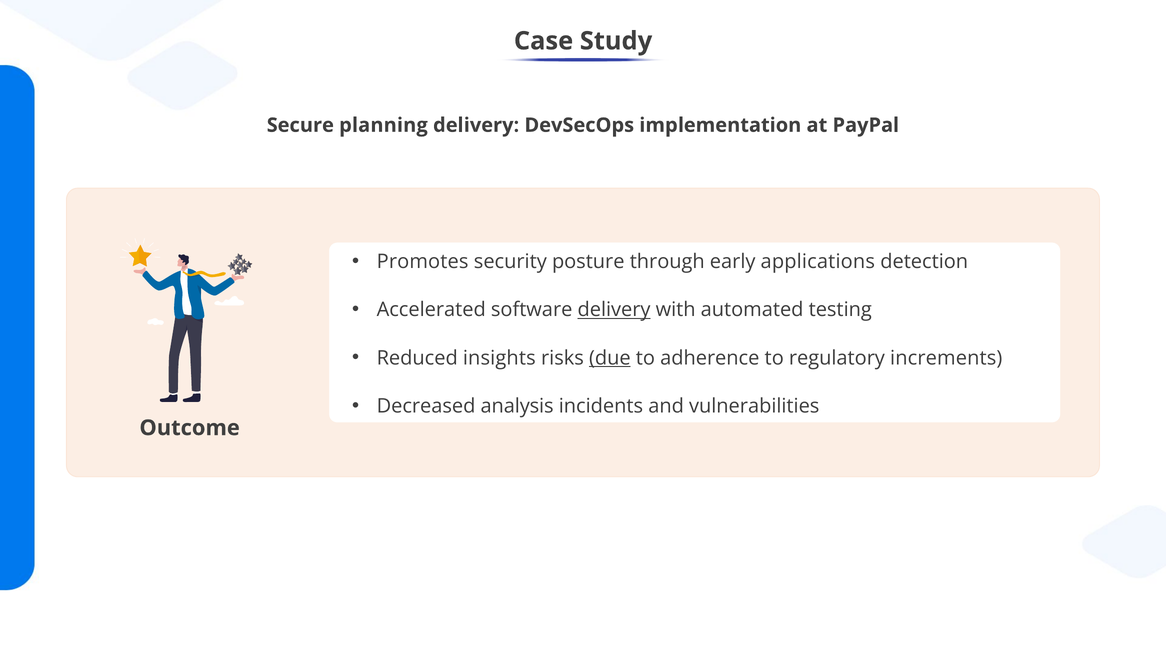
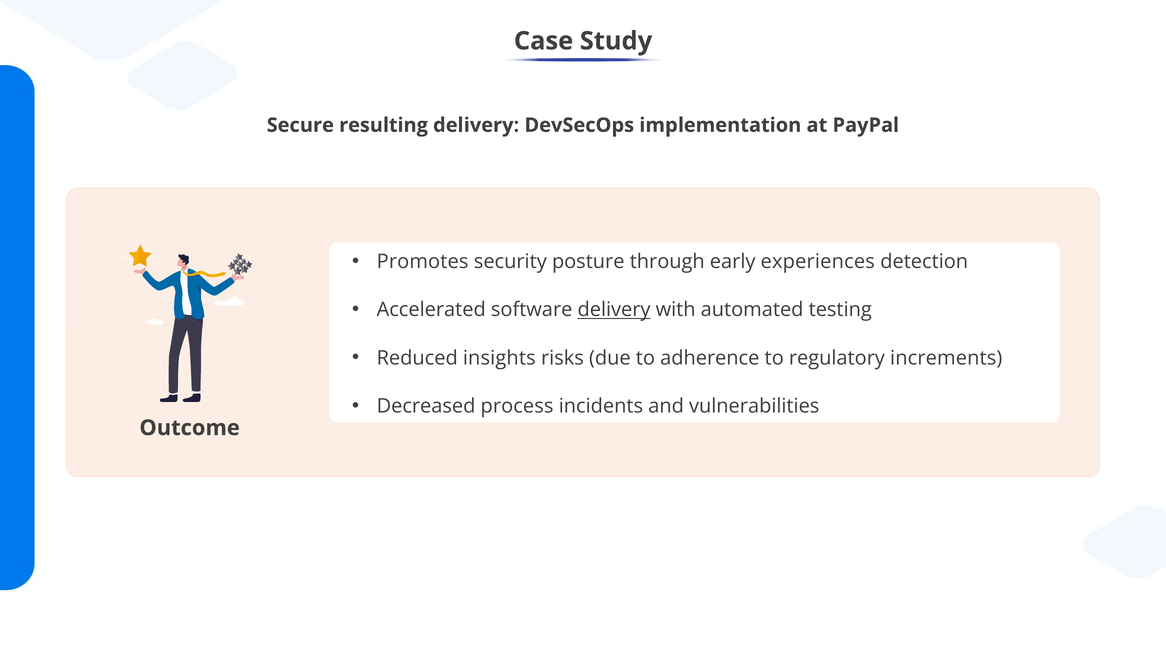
planning: planning -> resulting
applications: applications -> experiences
due underline: present -> none
analysis: analysis -> process
